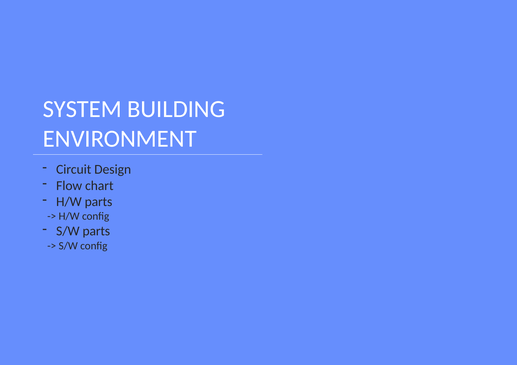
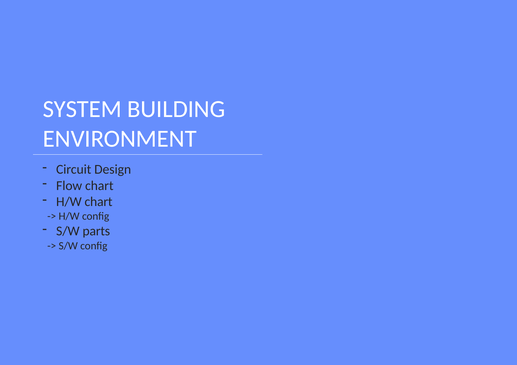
H/W parts: parts -> chart
